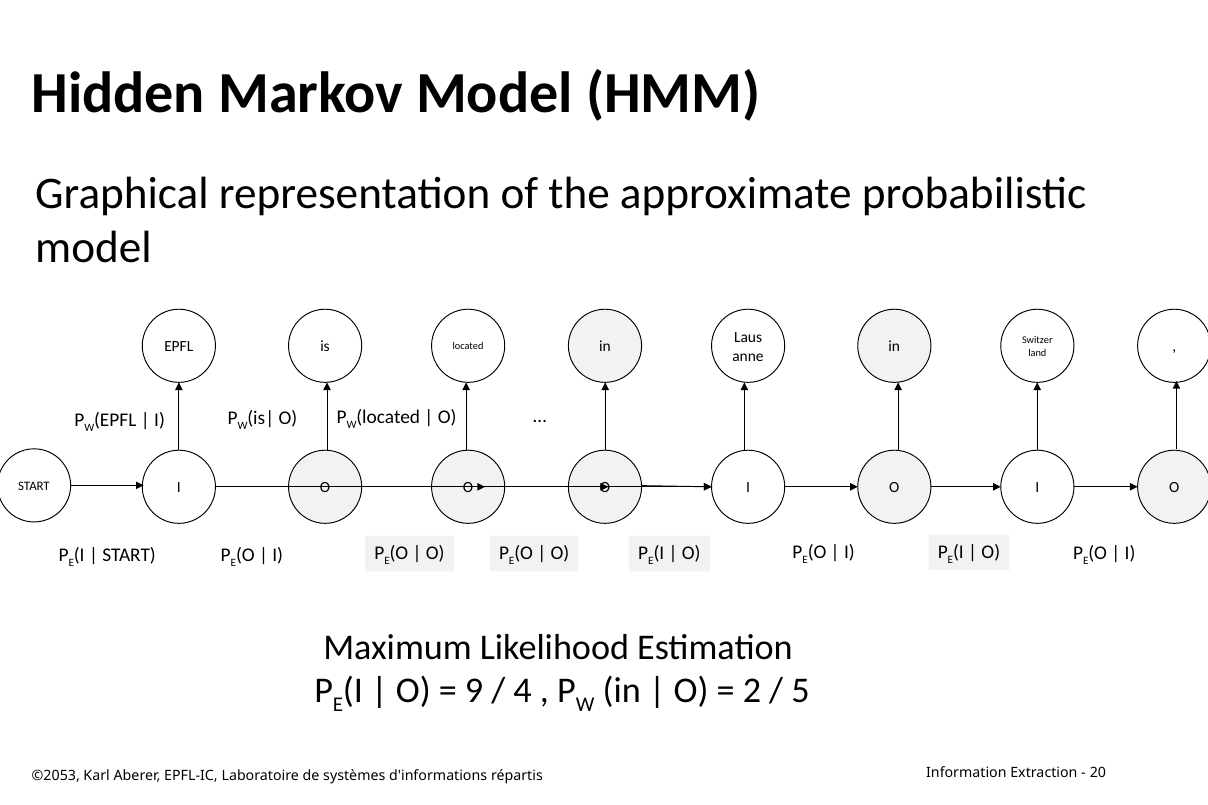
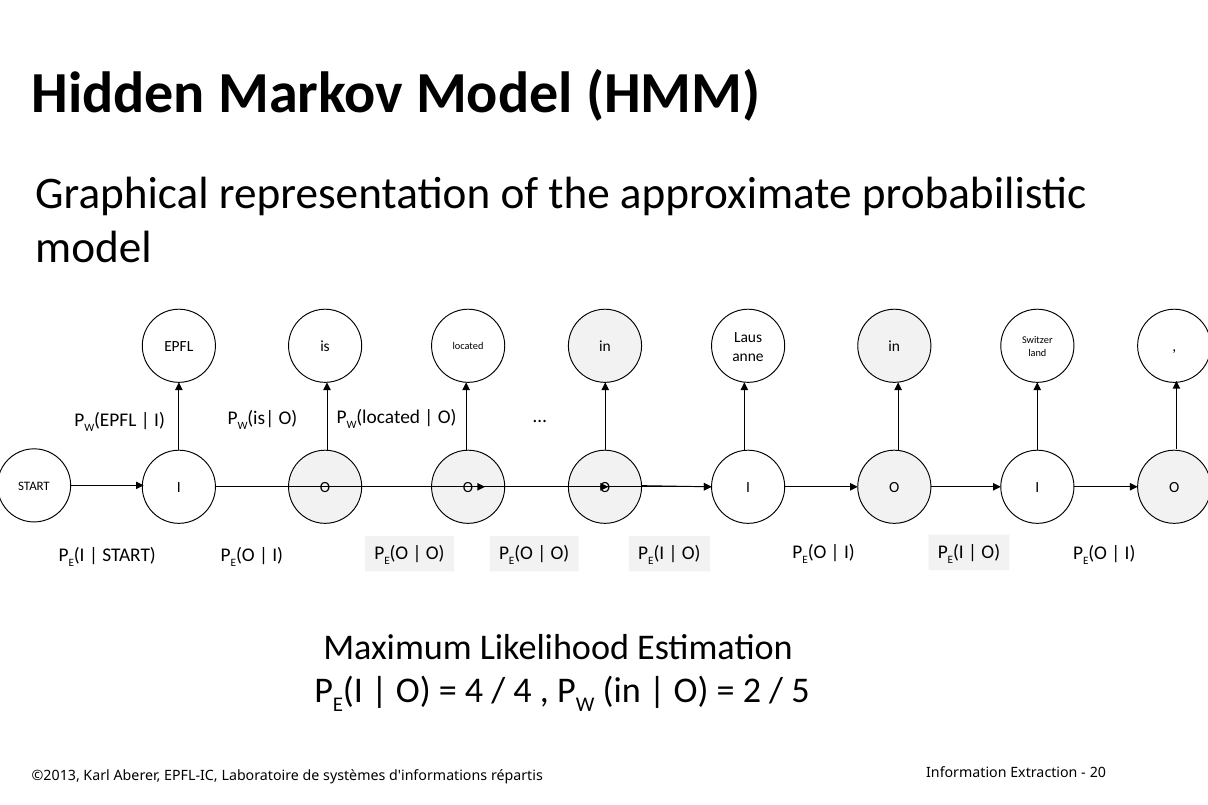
9 at (474, 691): 9 -> 4
©2053: ©2053 -> ©2013
